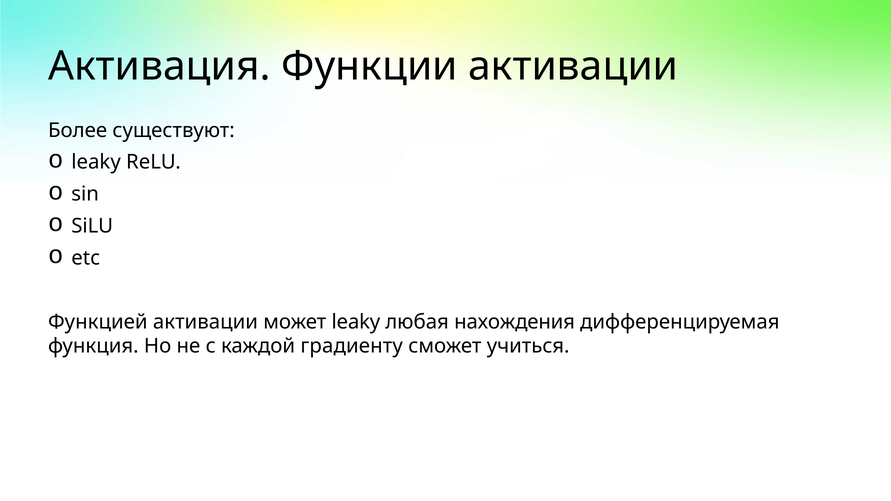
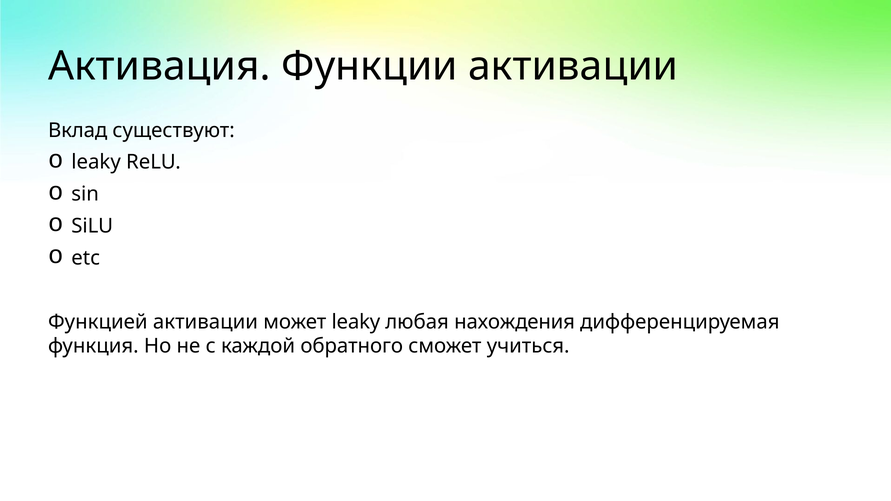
Более: Более -> Вклад
градиенту: градиенту -> обратного
